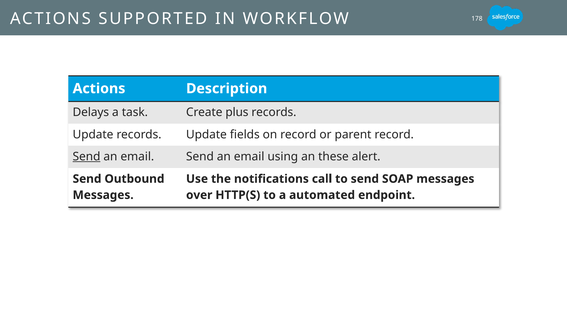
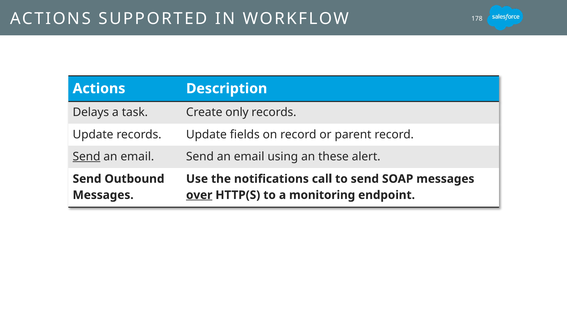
plus: plus -> only
over underline: none -> present
automated: automated -> monitoring
